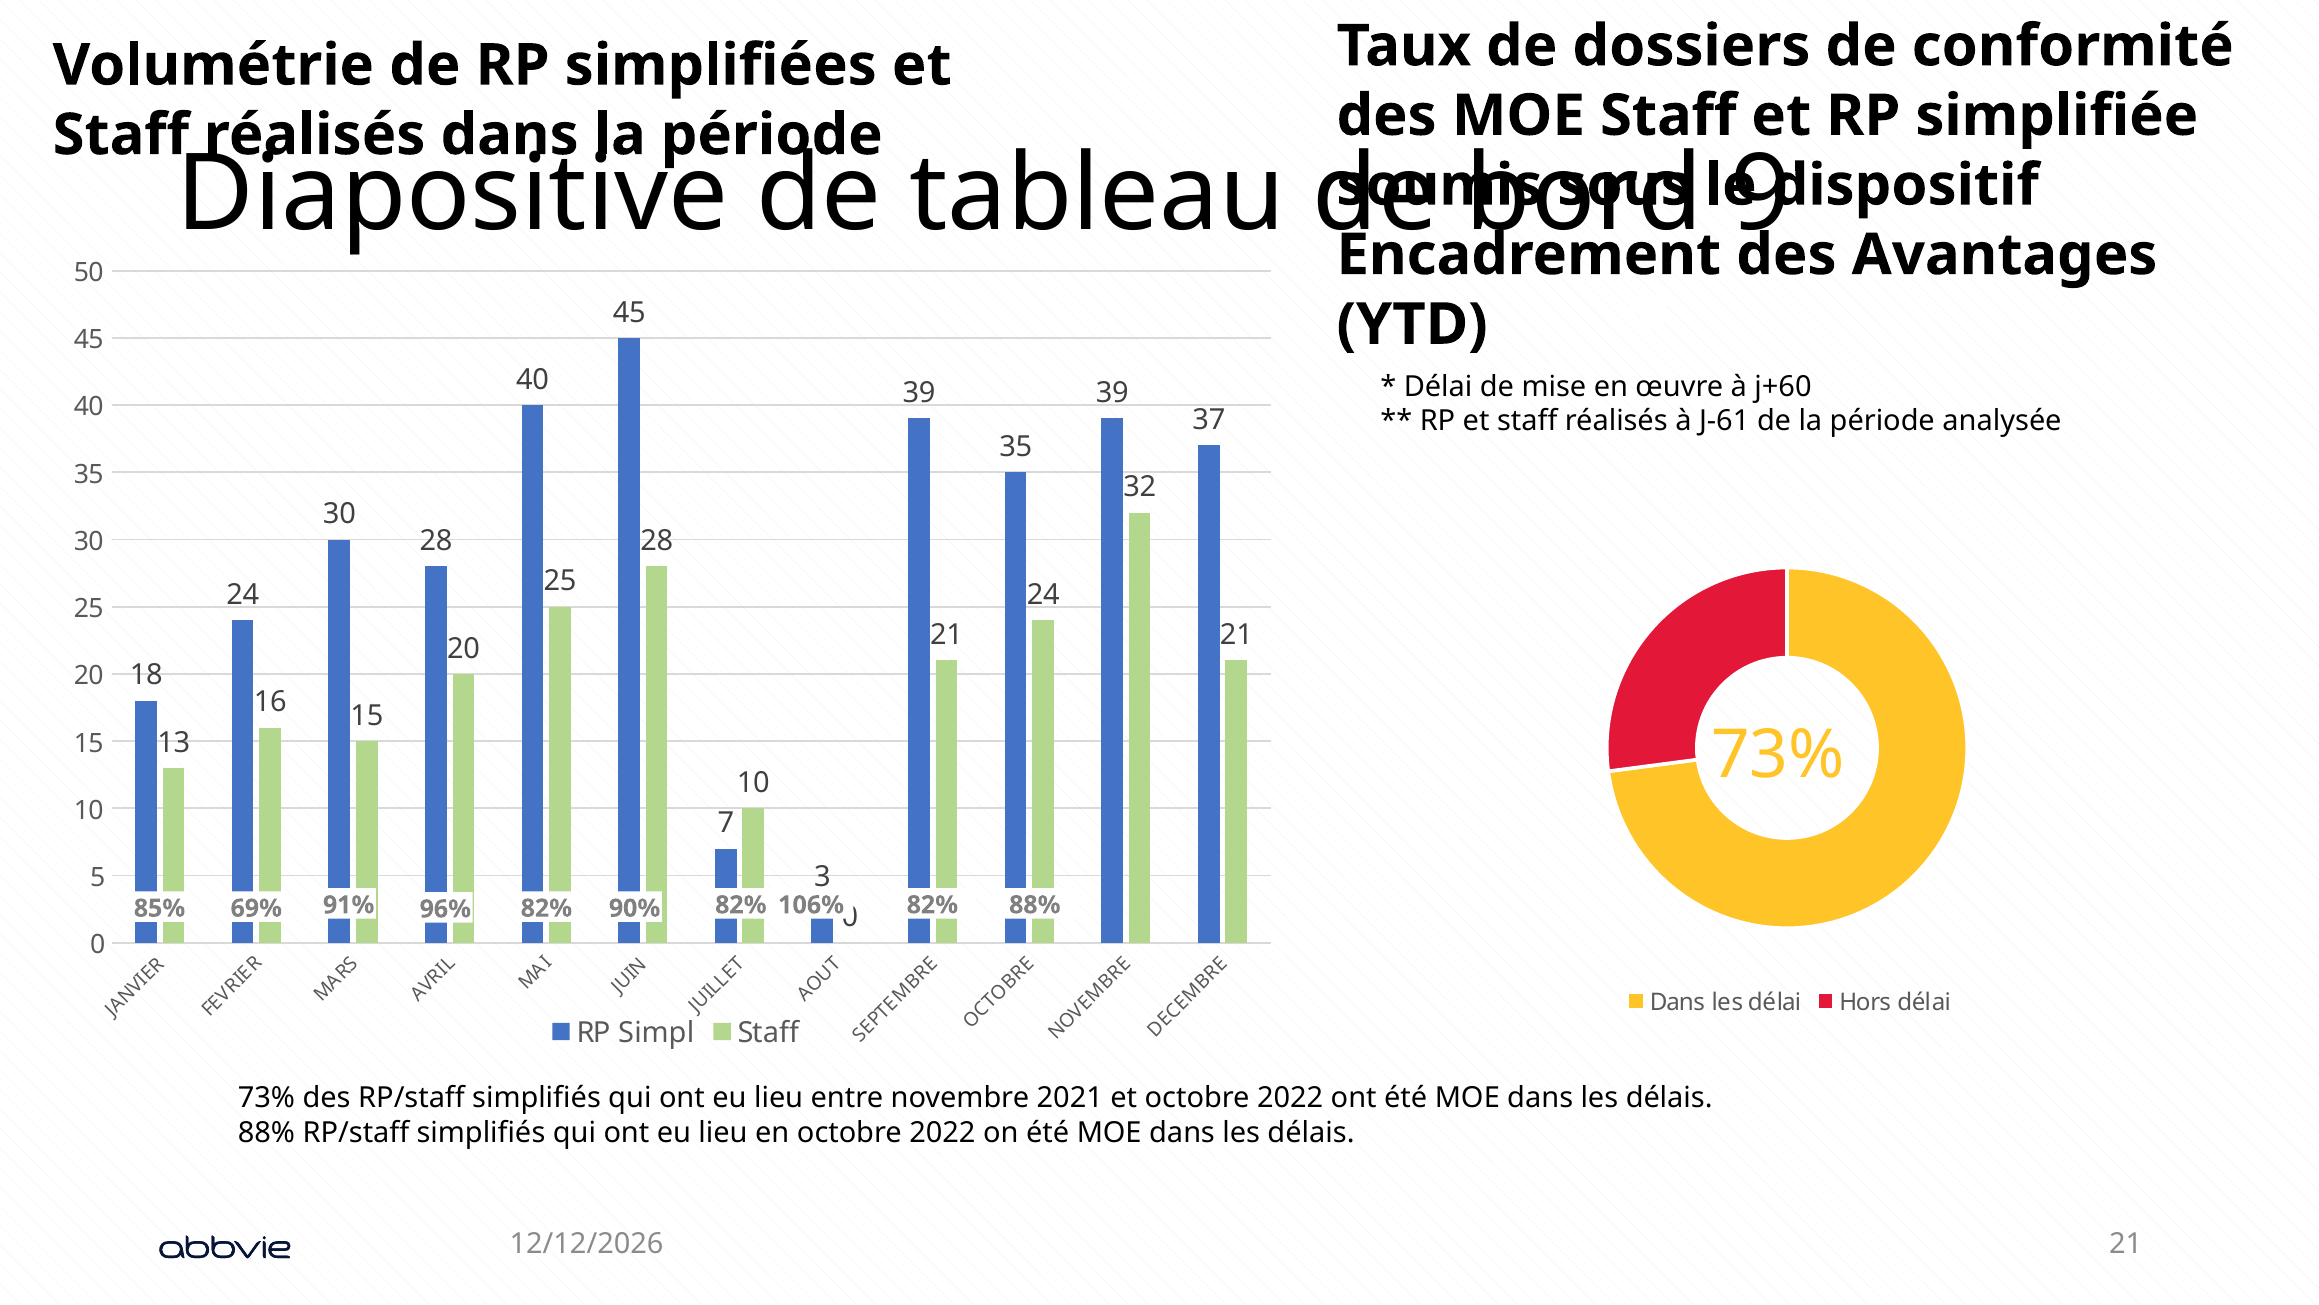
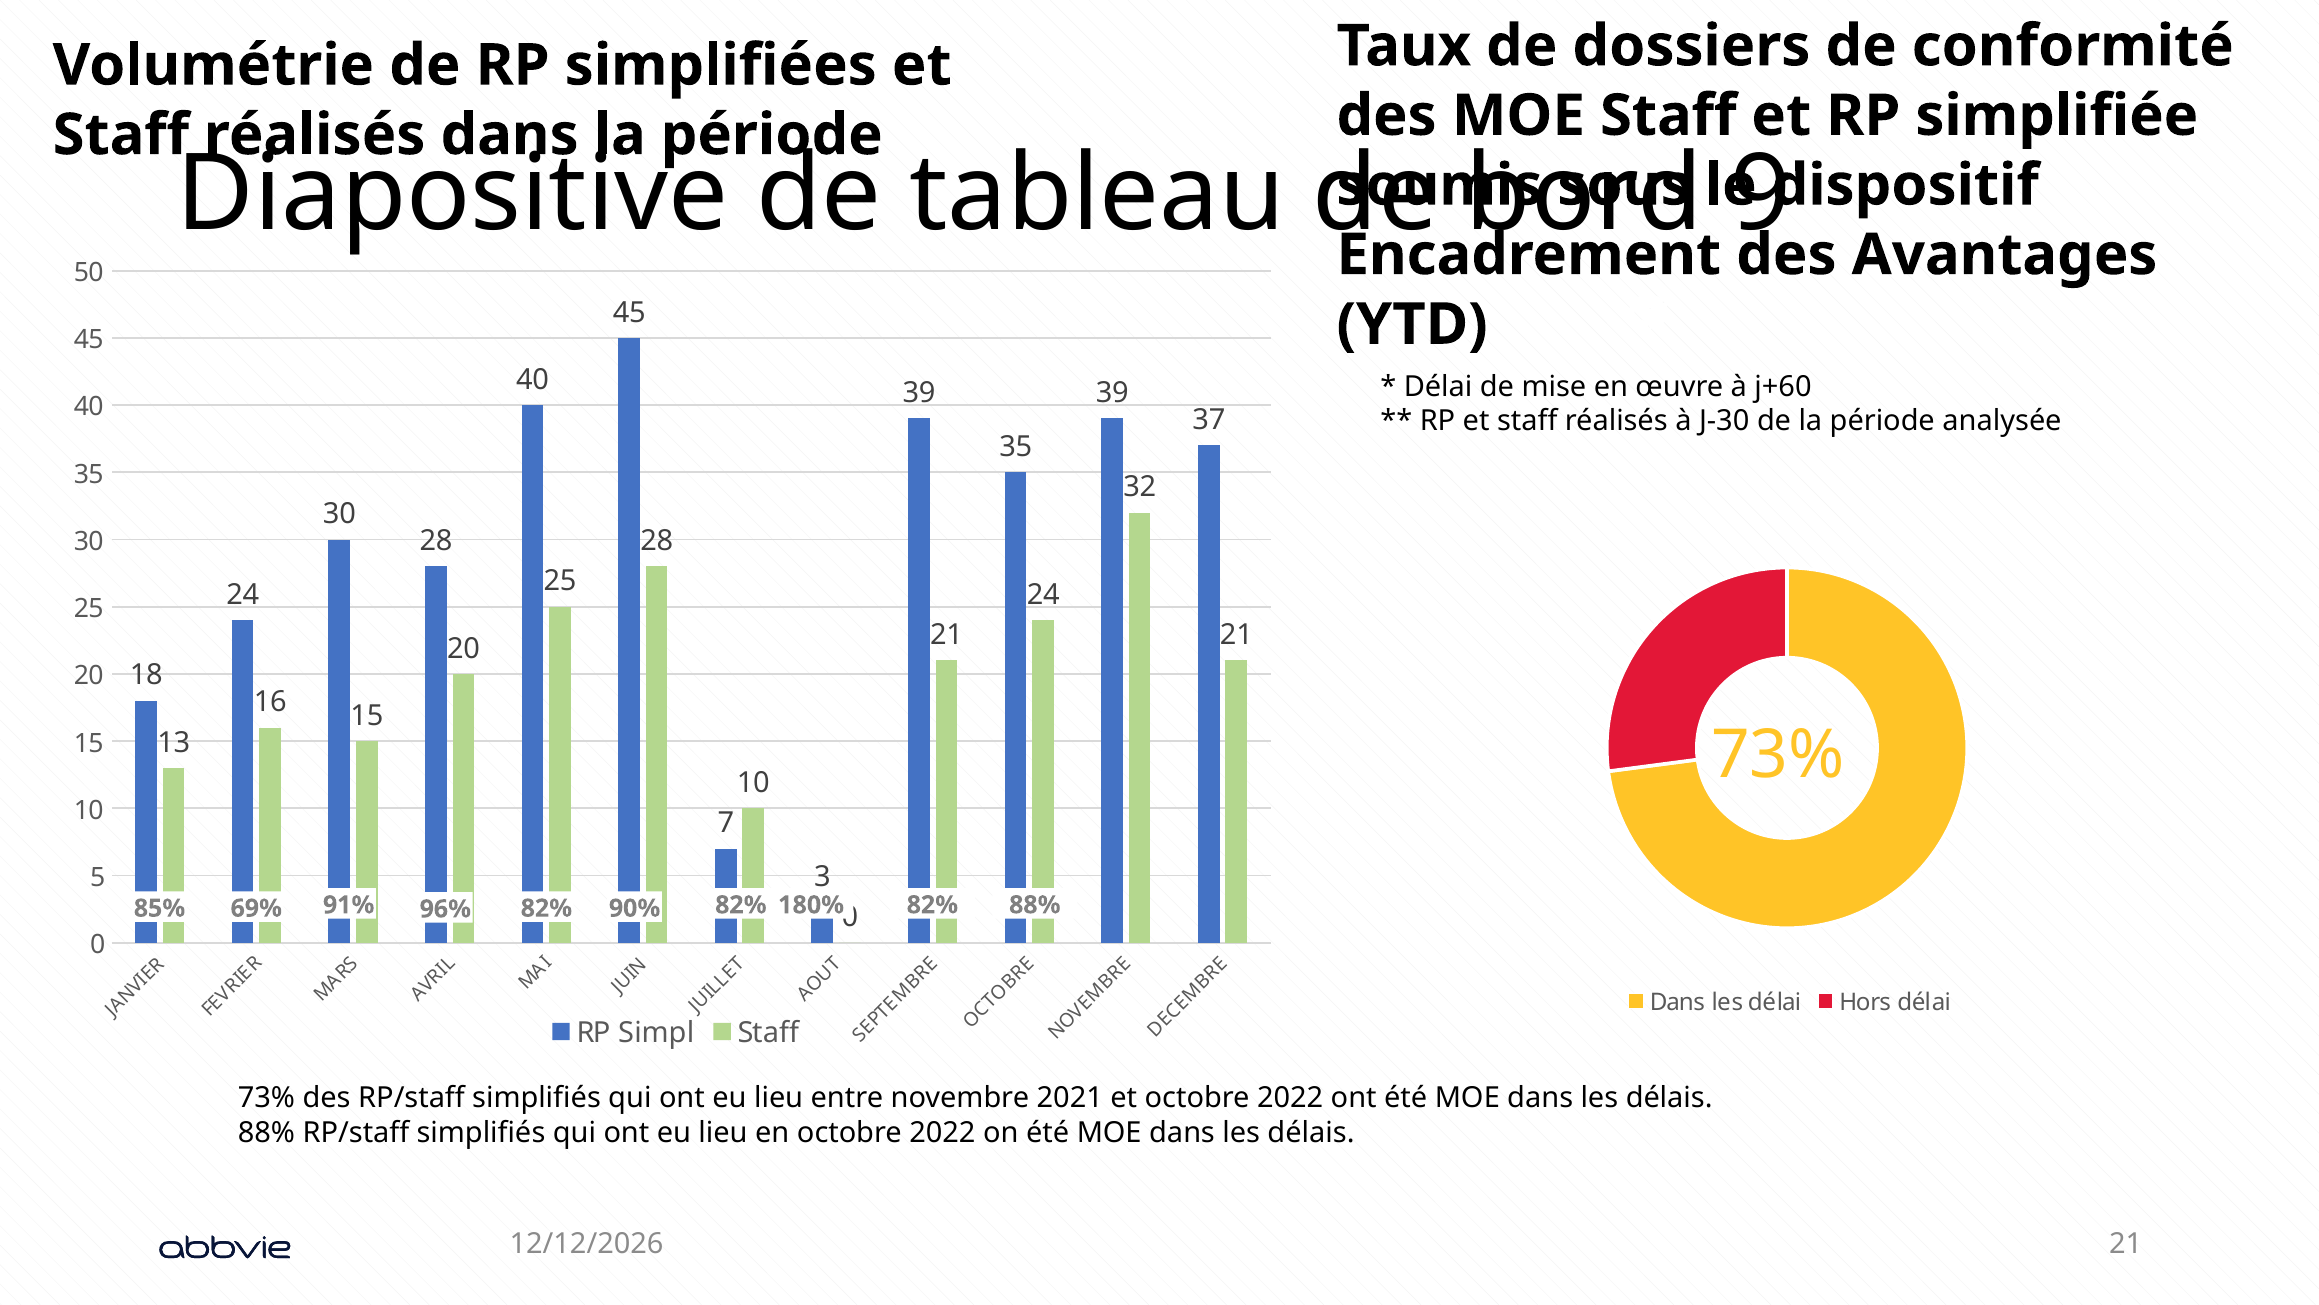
J-61: J-61 -> J-30
106%: 106% -> 180%
